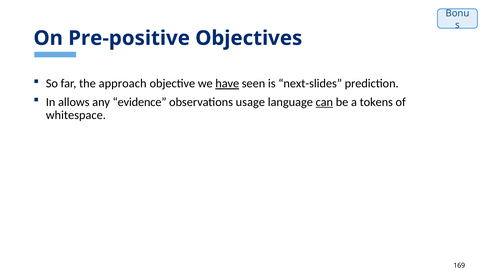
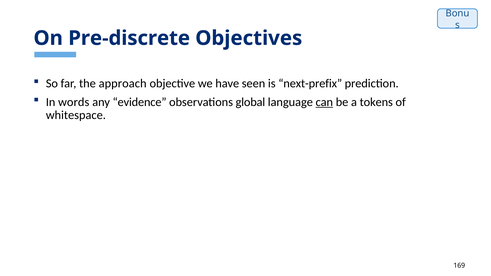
Pre-positive: Pre-positive -> Pre-discrete
have underline: present -> none
next-slides: next-slides -> next-prefix
allows: allows -> words
usage: usage -> global
